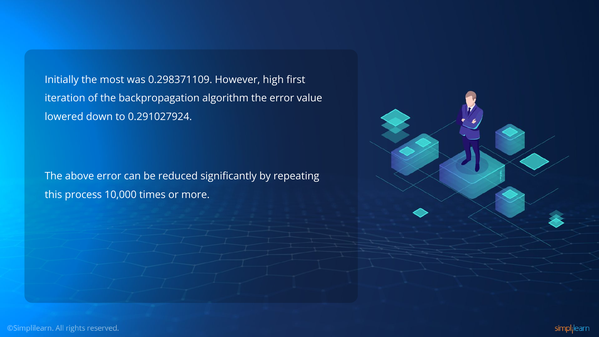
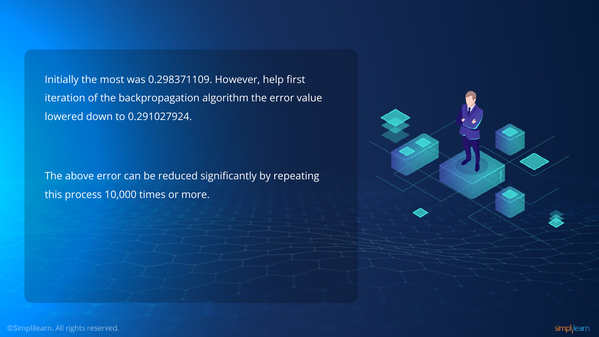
high: high -> help
